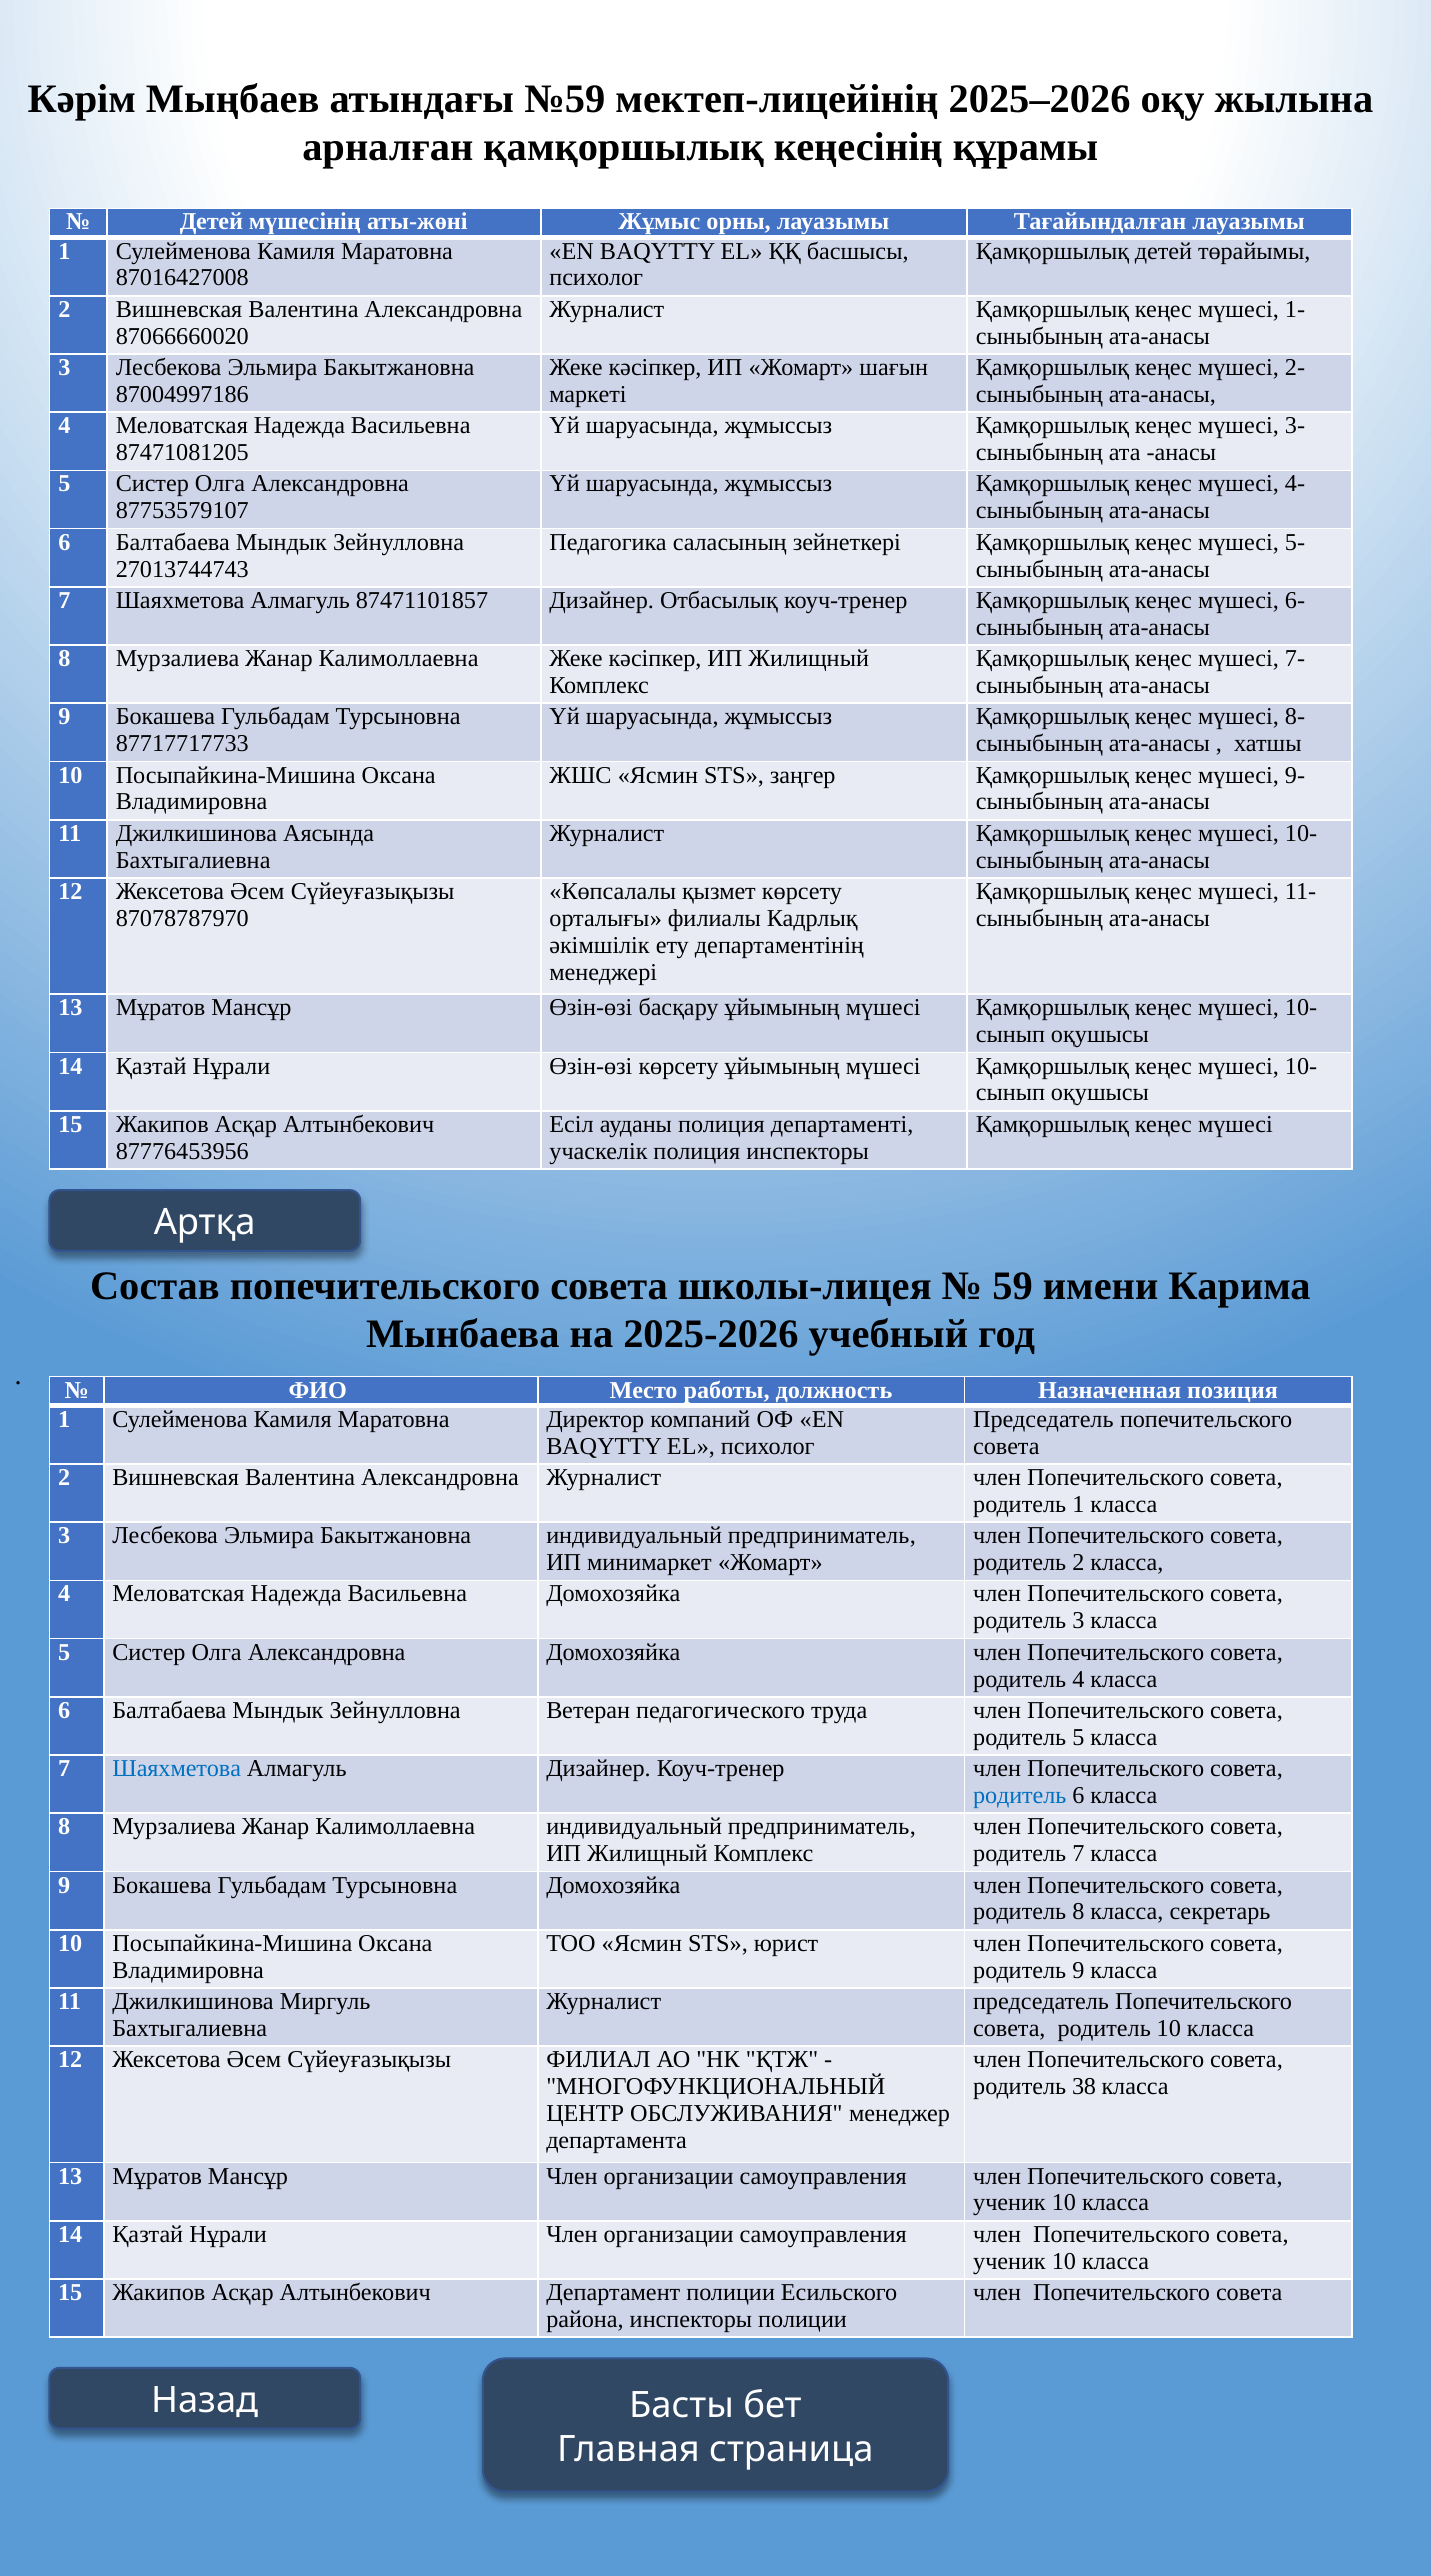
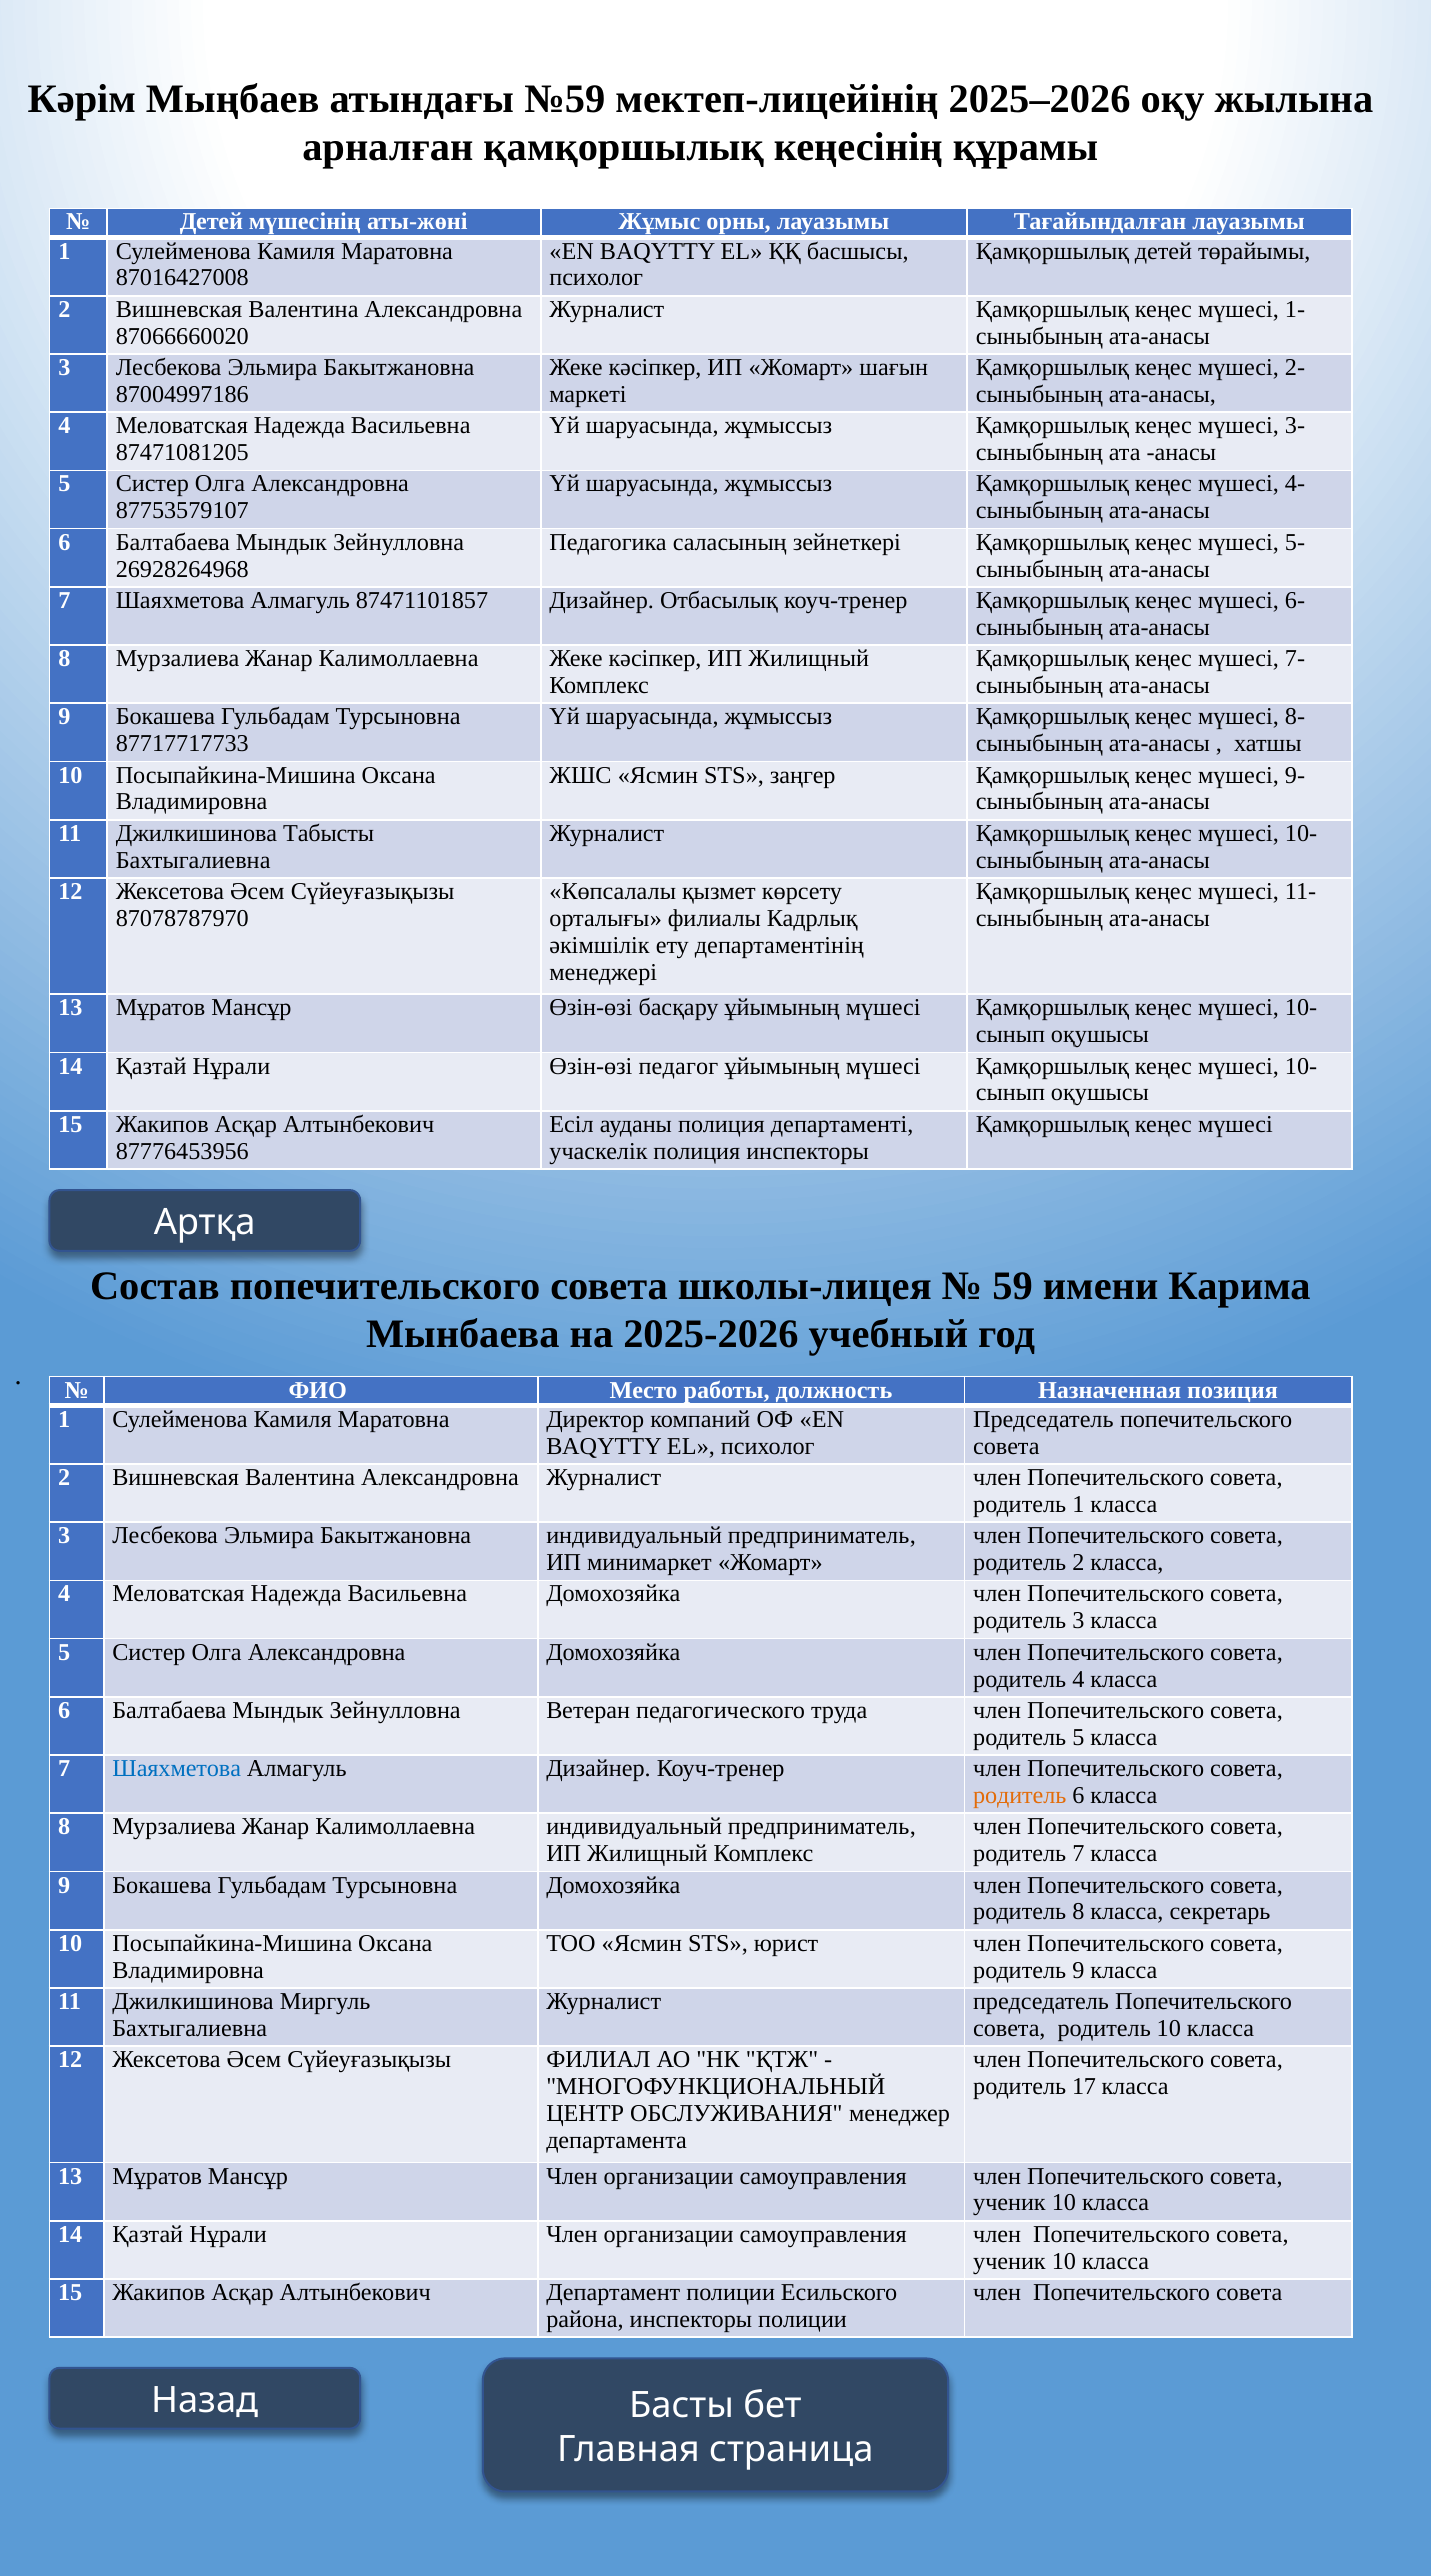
27013744743: 27013744743 -> 26928264968
Аясында: Аясында -> Табысты
Өзін-өзі көрсету: көрсету -> педагог
родитель at (1020, 1795) colour: blue -> orange
38: 38 -> 17
